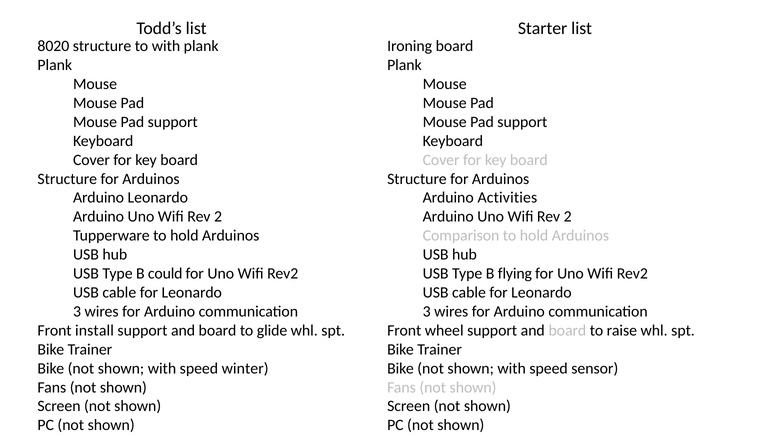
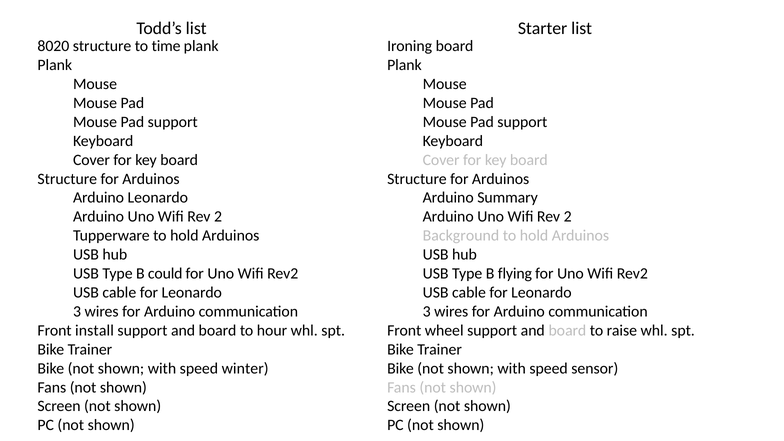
to with: with -> time
Activities: Activities -> Summary
Comparison: Comparison -> Background
glide: glide -> hour
